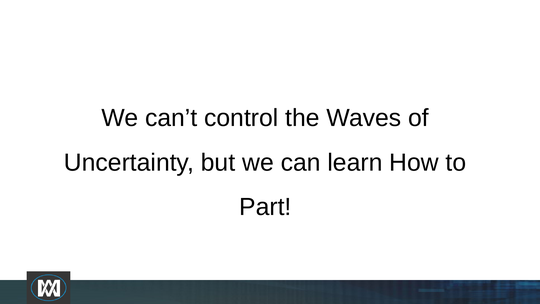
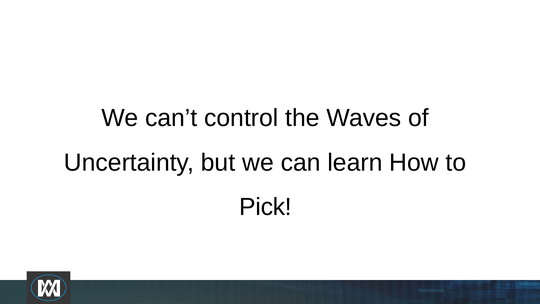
Part: Part -> Pick
